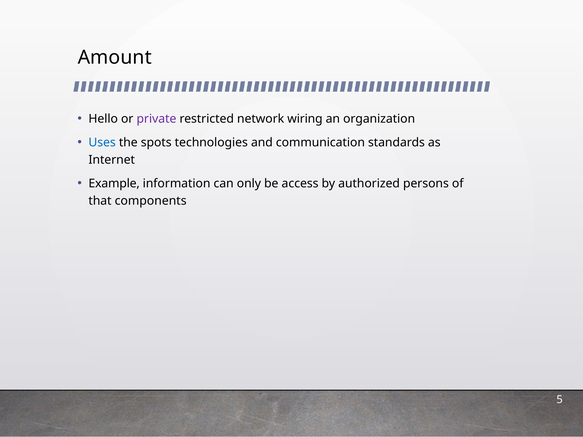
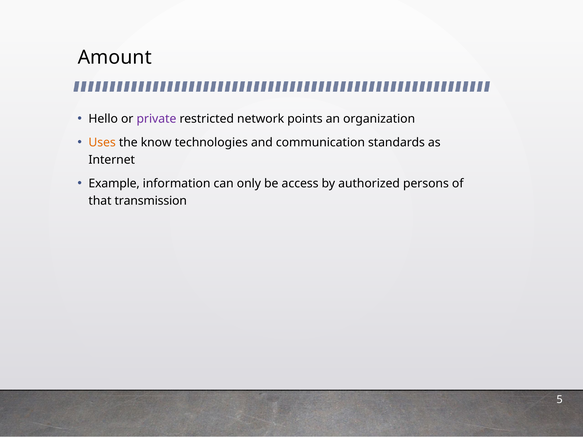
wiring: wiring -> points
Uses colour: blue -> orange
spots: spots -> know
components: components -> transmission
